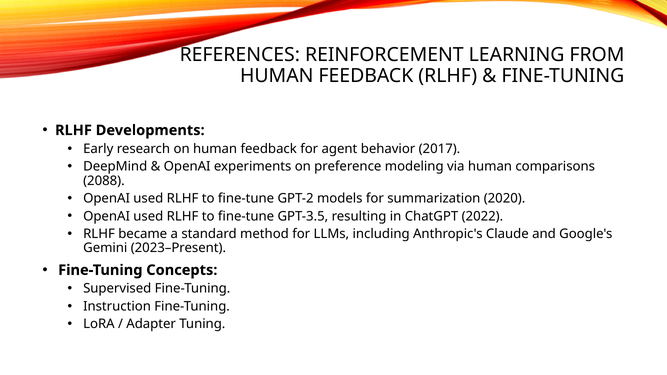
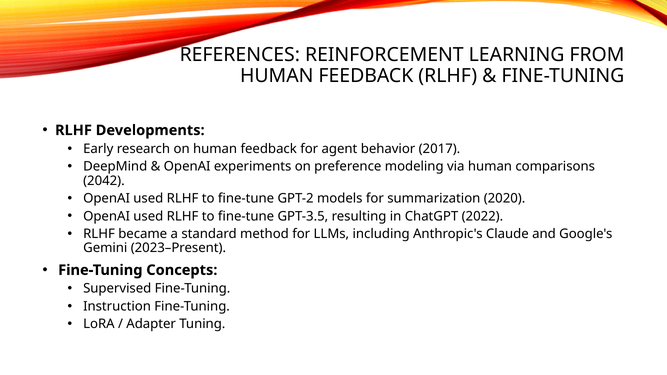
2088: 2088 -> 2042
